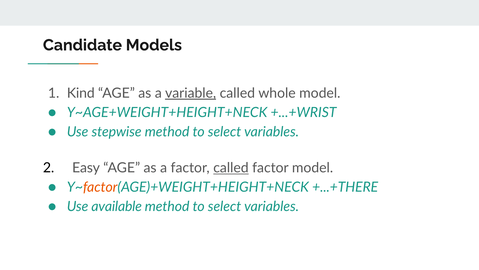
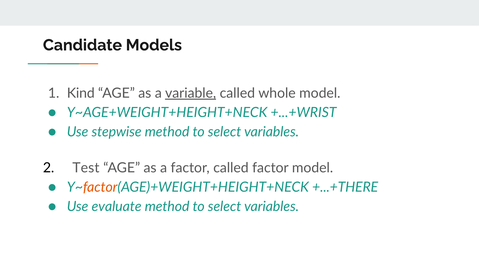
Easy: Easy -> Test
called at (231, 168) underline: present -> none
available: available -> evaluate
